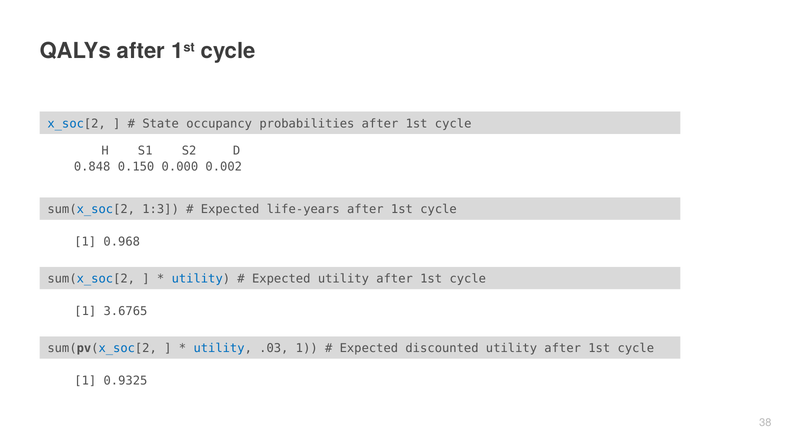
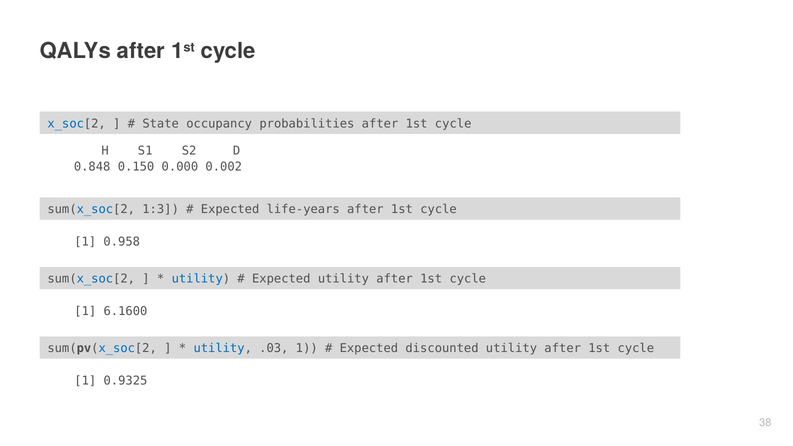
0.968: 0.968 -> 0.958
3.6765: 3.6765 -> 6.1600
